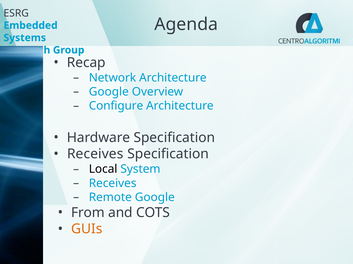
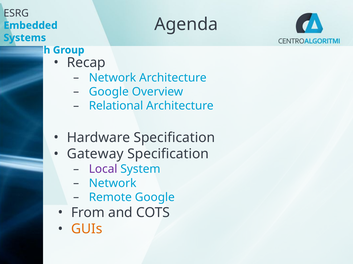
Configure: Configure -> Relational
Receives at (95, 154): Receives -> Gateway
Local colour: black -> purple
Receives at (113, 184): Receives -> Network
